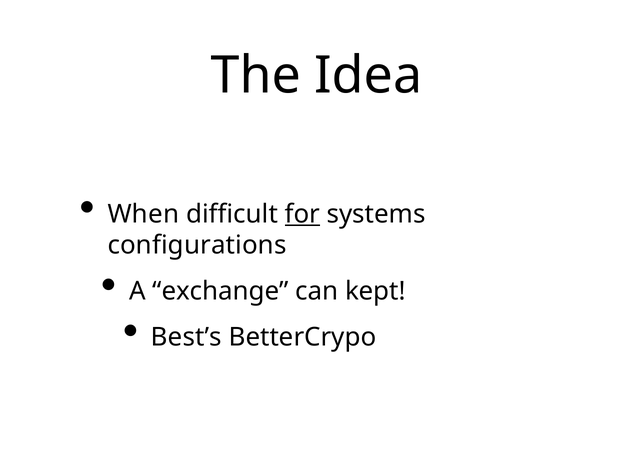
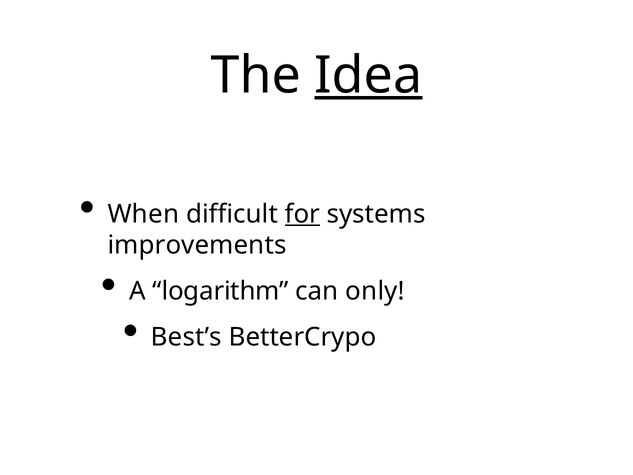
Idea underline: none -> present
configurations: configurations -> improvements
exchange: exchange -> logarithm
kept: kept -> only
